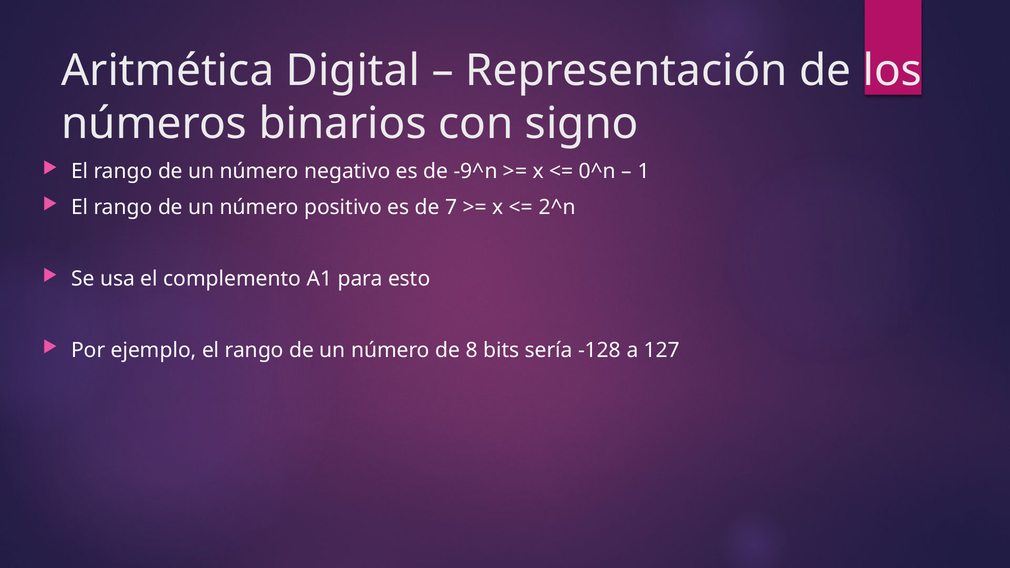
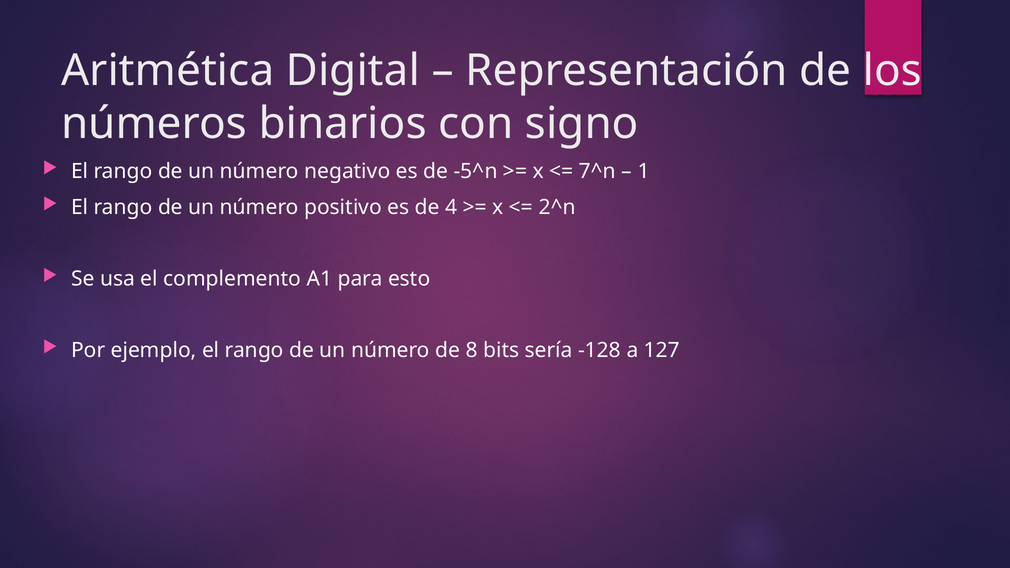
-9^n: -9^n -> -5^n
0^n: 0^n -> 7^n
7: 7 -> 4
